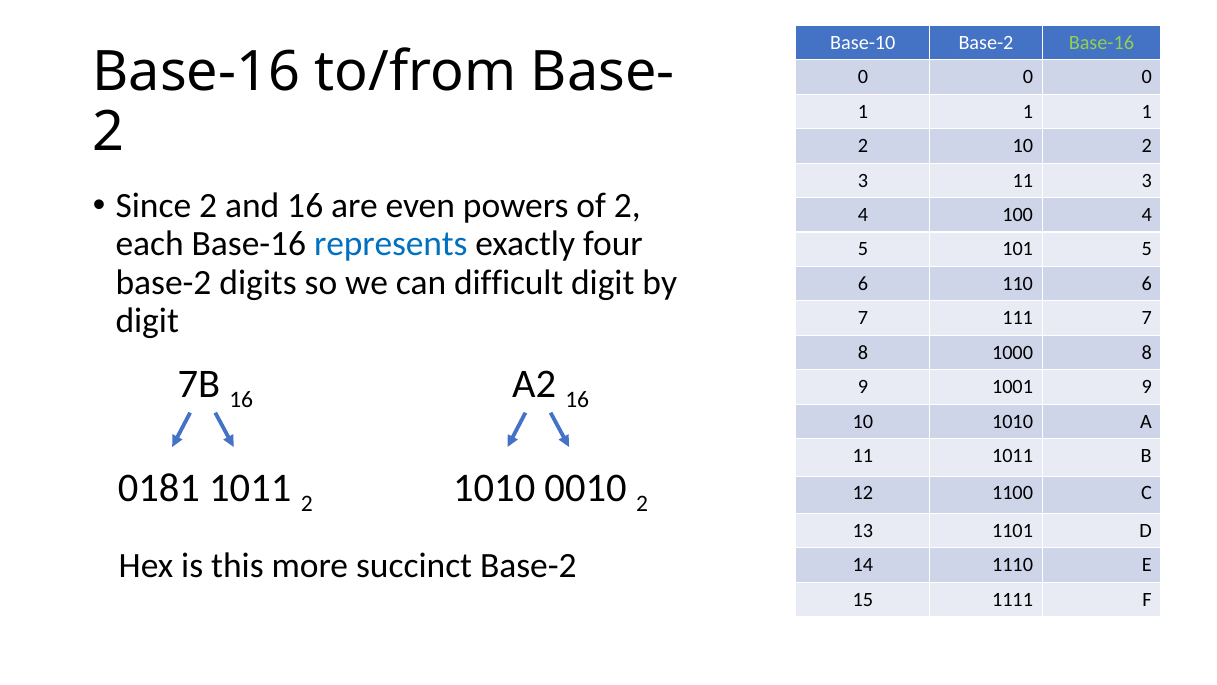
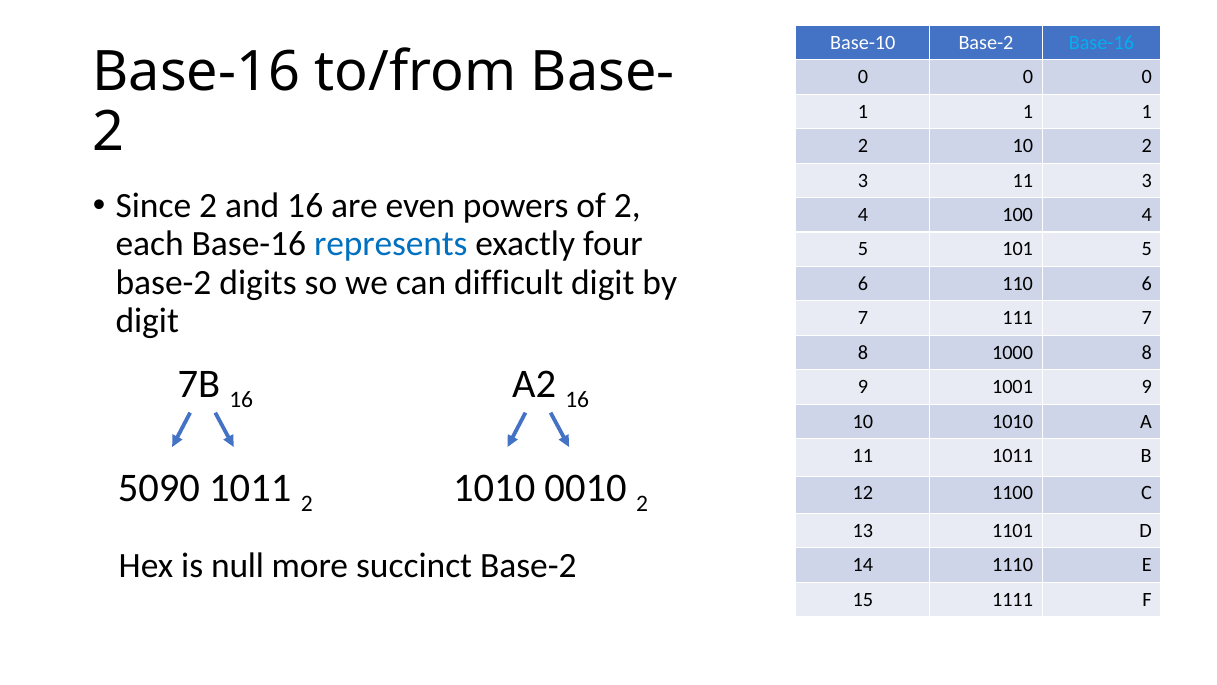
Base-16 at (1101, 43) colour: light green -> light blue
0181: 0181 -> 5090
this: this -> null
